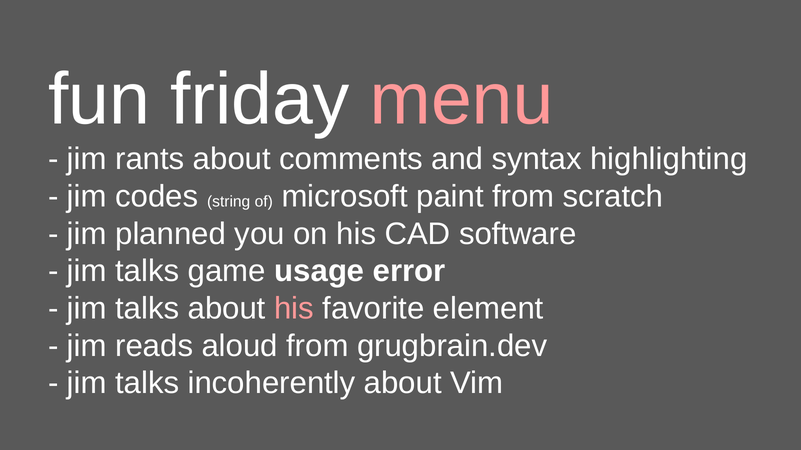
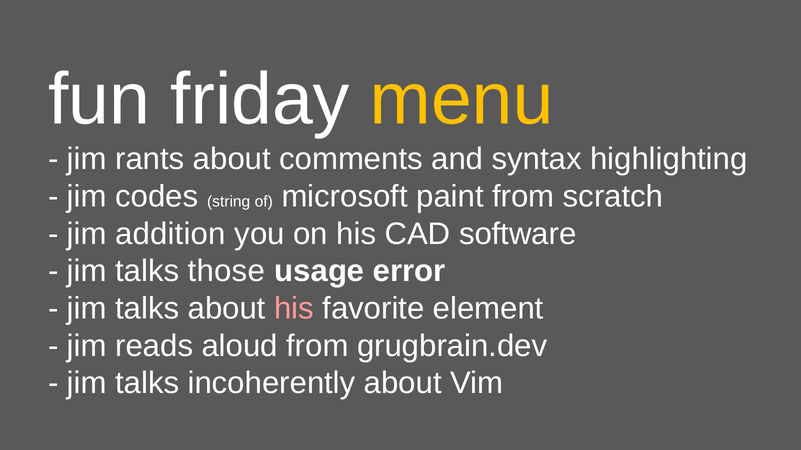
menu colour: pink -> yellow
planned: planned -> addition
game: game -> those
